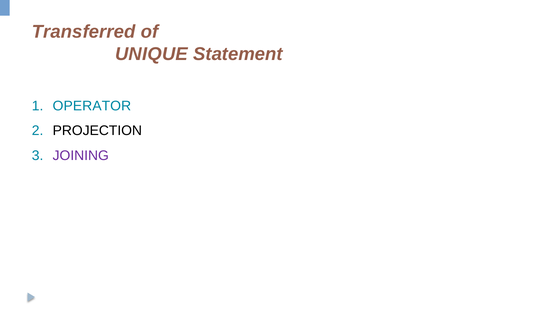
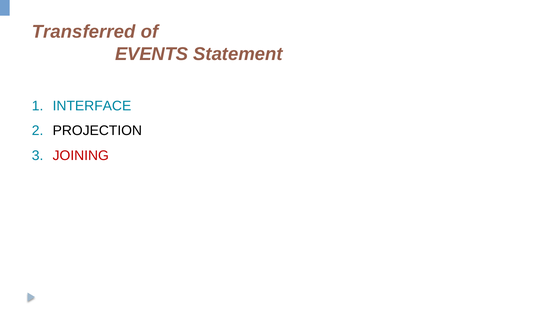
UNIQUE: UNIQUE -> EVENTS
OPERATOR: OPERATOR -> INTERFACE
JOINING colour: purple -> red
